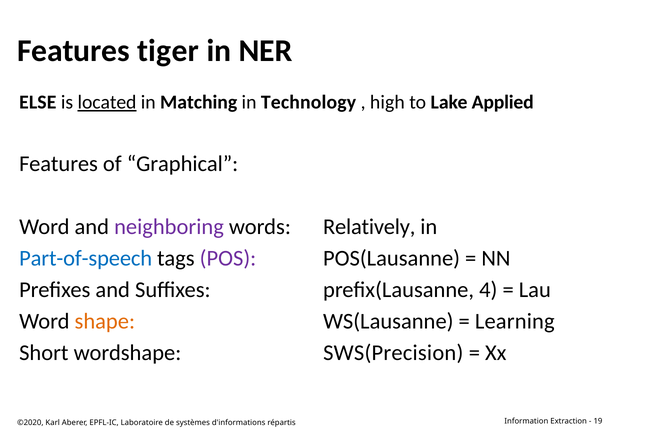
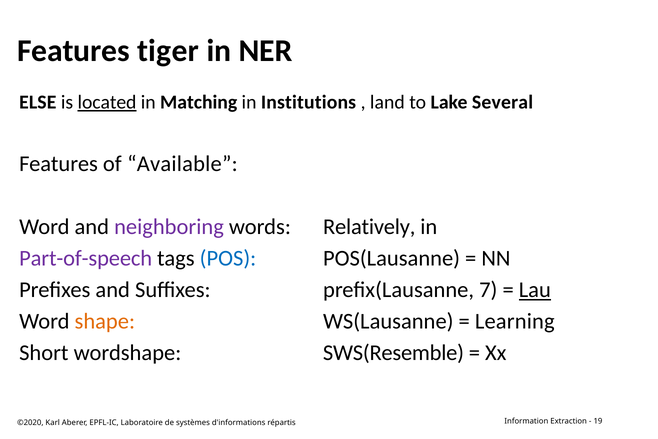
Technology: Technology -> Institutions
high: high -> land
Applied: Applied -> Several
Graphical: Graphical -> Available
Part-of-speech colour: blue -> purple
POS colour: purple -> blue
4: 4 -> 7
Lau underline: none -> present
SWS(Precision: SWS(Precision -> SWS(Resemble
